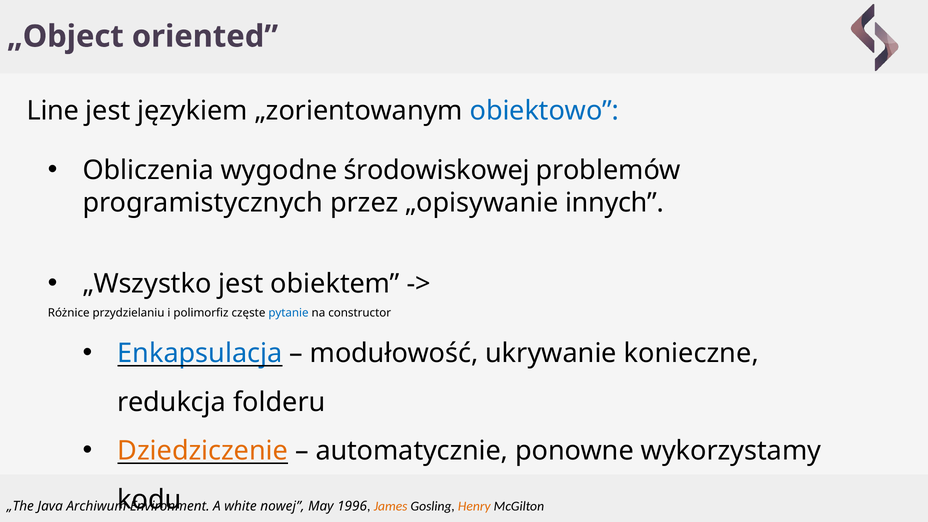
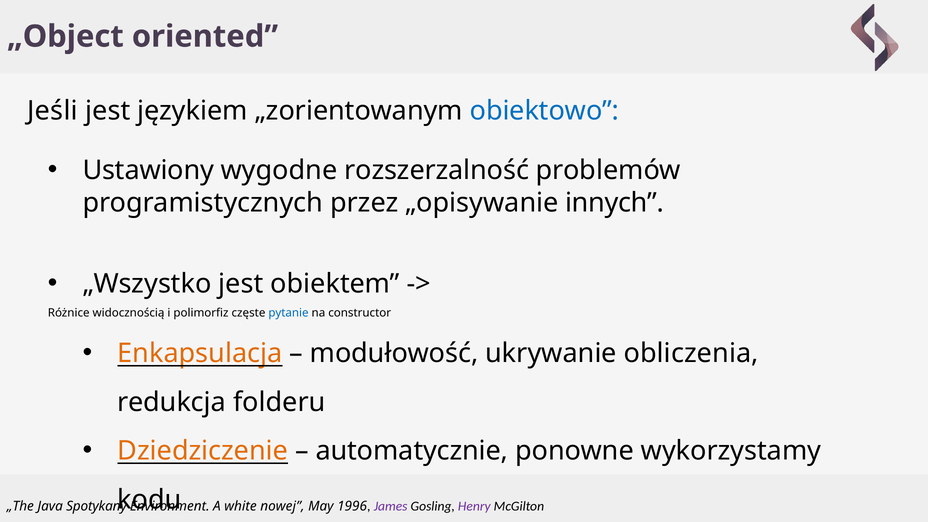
Line: Line -> Jeśli
Obliczenia: Obliczenia -> Ustawiony
środowiskowej: środowiskowej -> rozszerzalność
przydzielaniu: przydzielaniu -> widocznością
Enkapsulacja colour: blue -> orange
konieczne: konieczne -> obliczenia
Archiwum: Archiwum -> Spotykany
James colour: orange -> purple
Henry colour: orange -> purple
